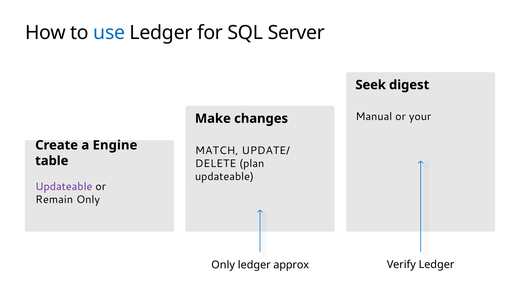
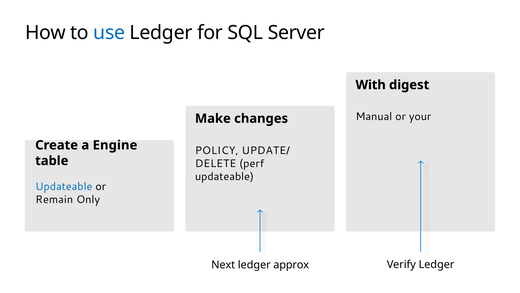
Seek: Seek -> With
MATCH: MATCH -> POLICY
plan: plan -> perf
Updateable at (64, 186) colour: purple -> blue
Only at (223, 264): Only -> Next
